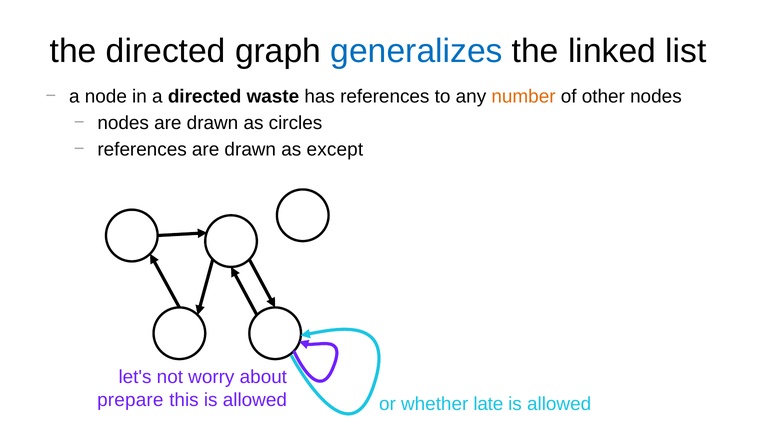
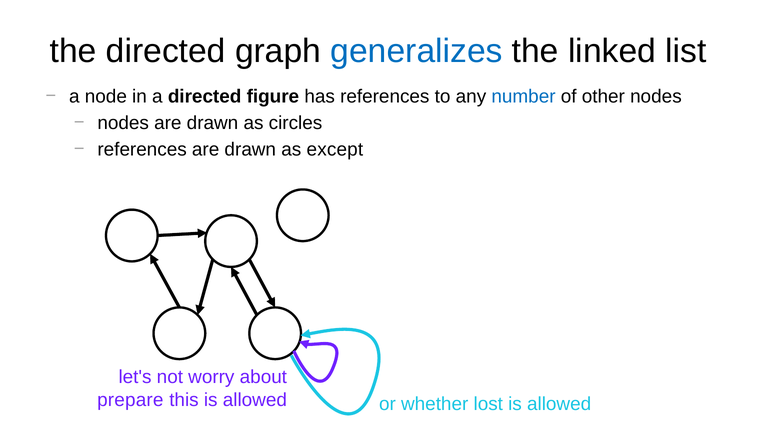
waste: waste -> figure
number colour: orange -> blue
late: late -> lost
